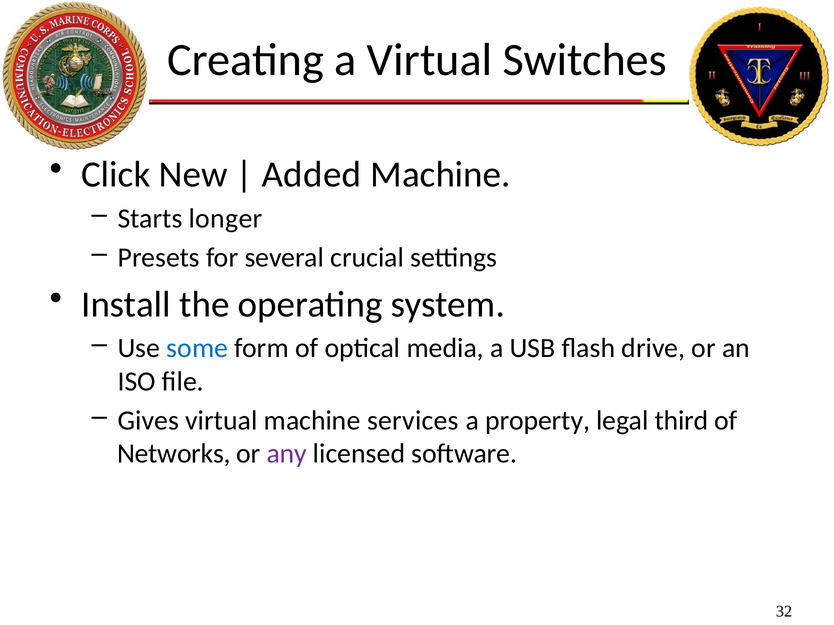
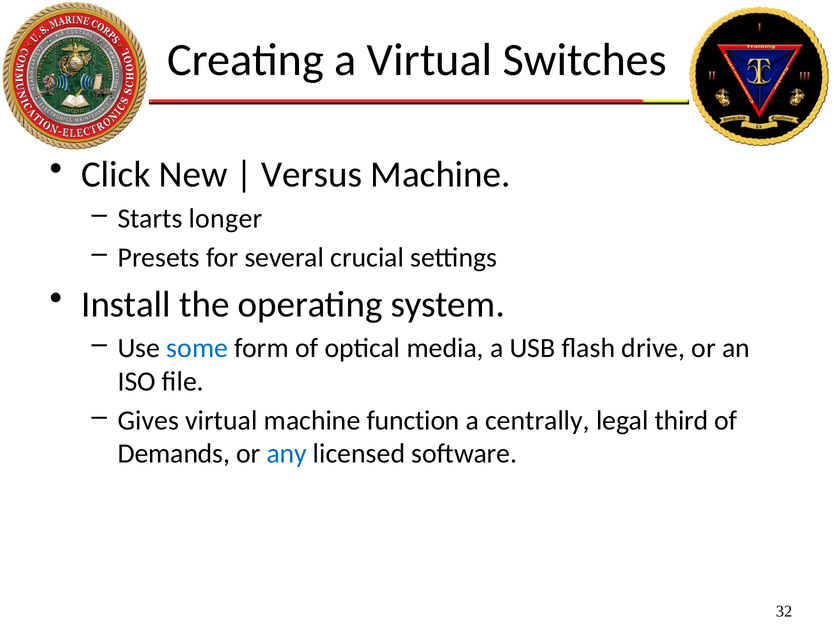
Added: Added -> Versus
services: services -> function
property: property -> centrally
Networks: Networks -> Demands
any colour: purple -> blue
